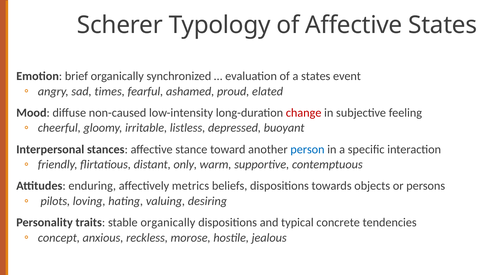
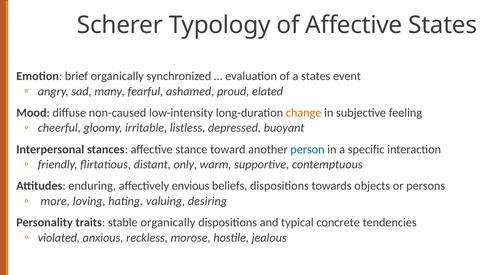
times: times -> many
change colour: red -> orange
metrics: metrics -> envious
pilots: pilots -> more
concept: concept -> violated
